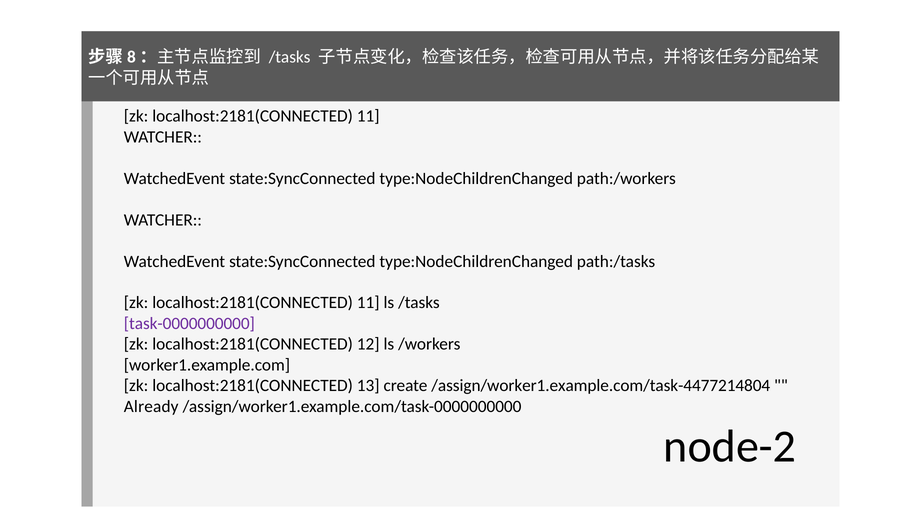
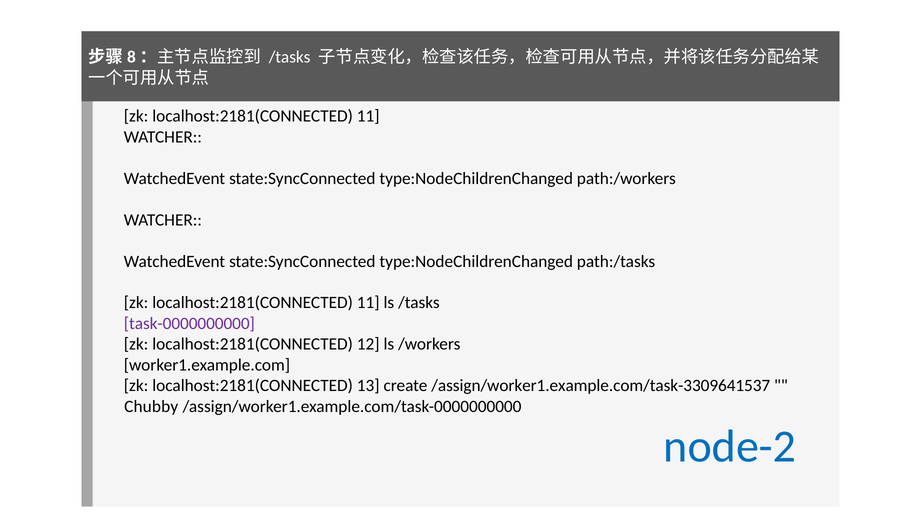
/assign/worker1.example.com/task-4477214804: /assign/worker1.example.com/task-4477214804 -> /assign/worker1.example.com/task-3309641537
Already: Already -> Chubby
node-2 colour: black -> blue
